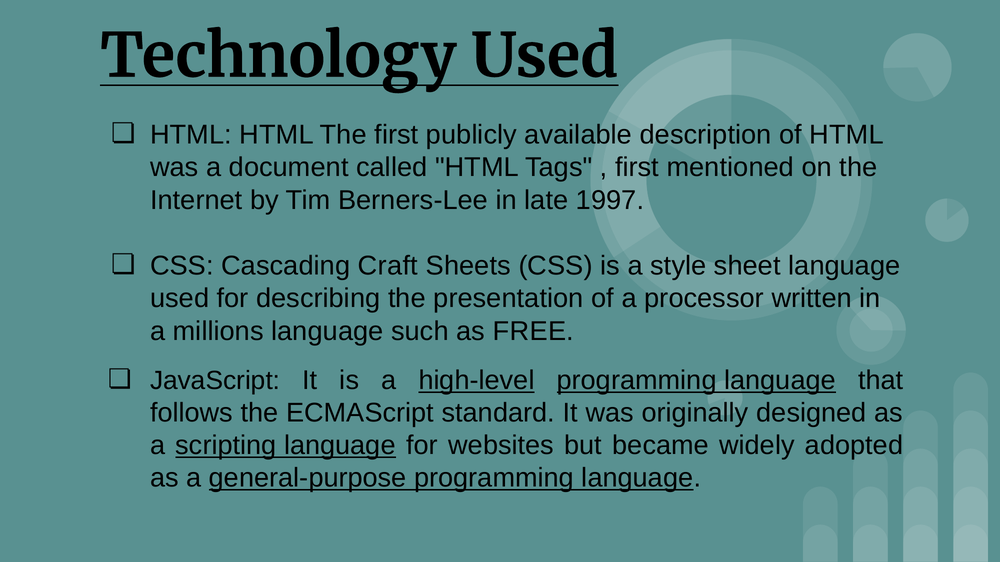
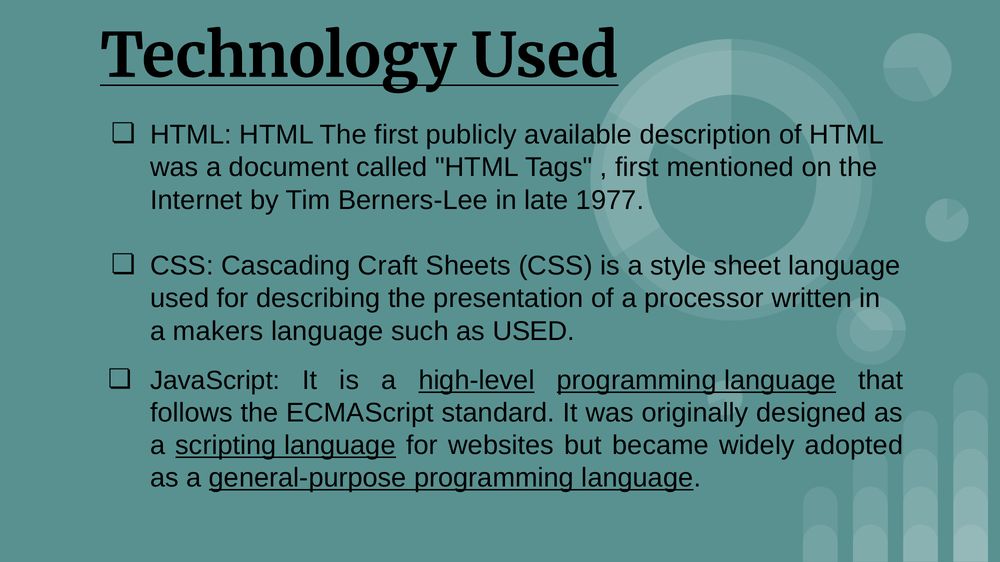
1997: 1997 -> 1977
millions: millions -> makers
as FREE: FREE -> USED
